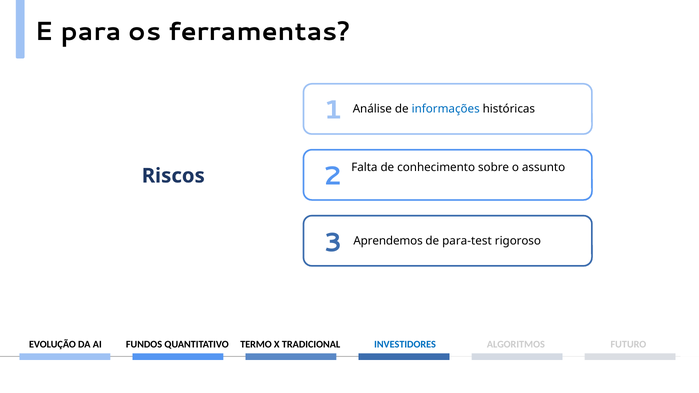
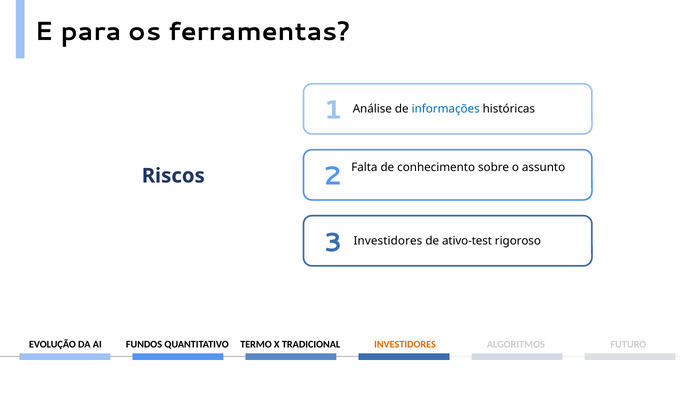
3 Aprendemos: Aprendemos -> Investidores
para-test: para-test -> ativo-test
INVESTIDORES at (405, 345) colour: blue -> orange
